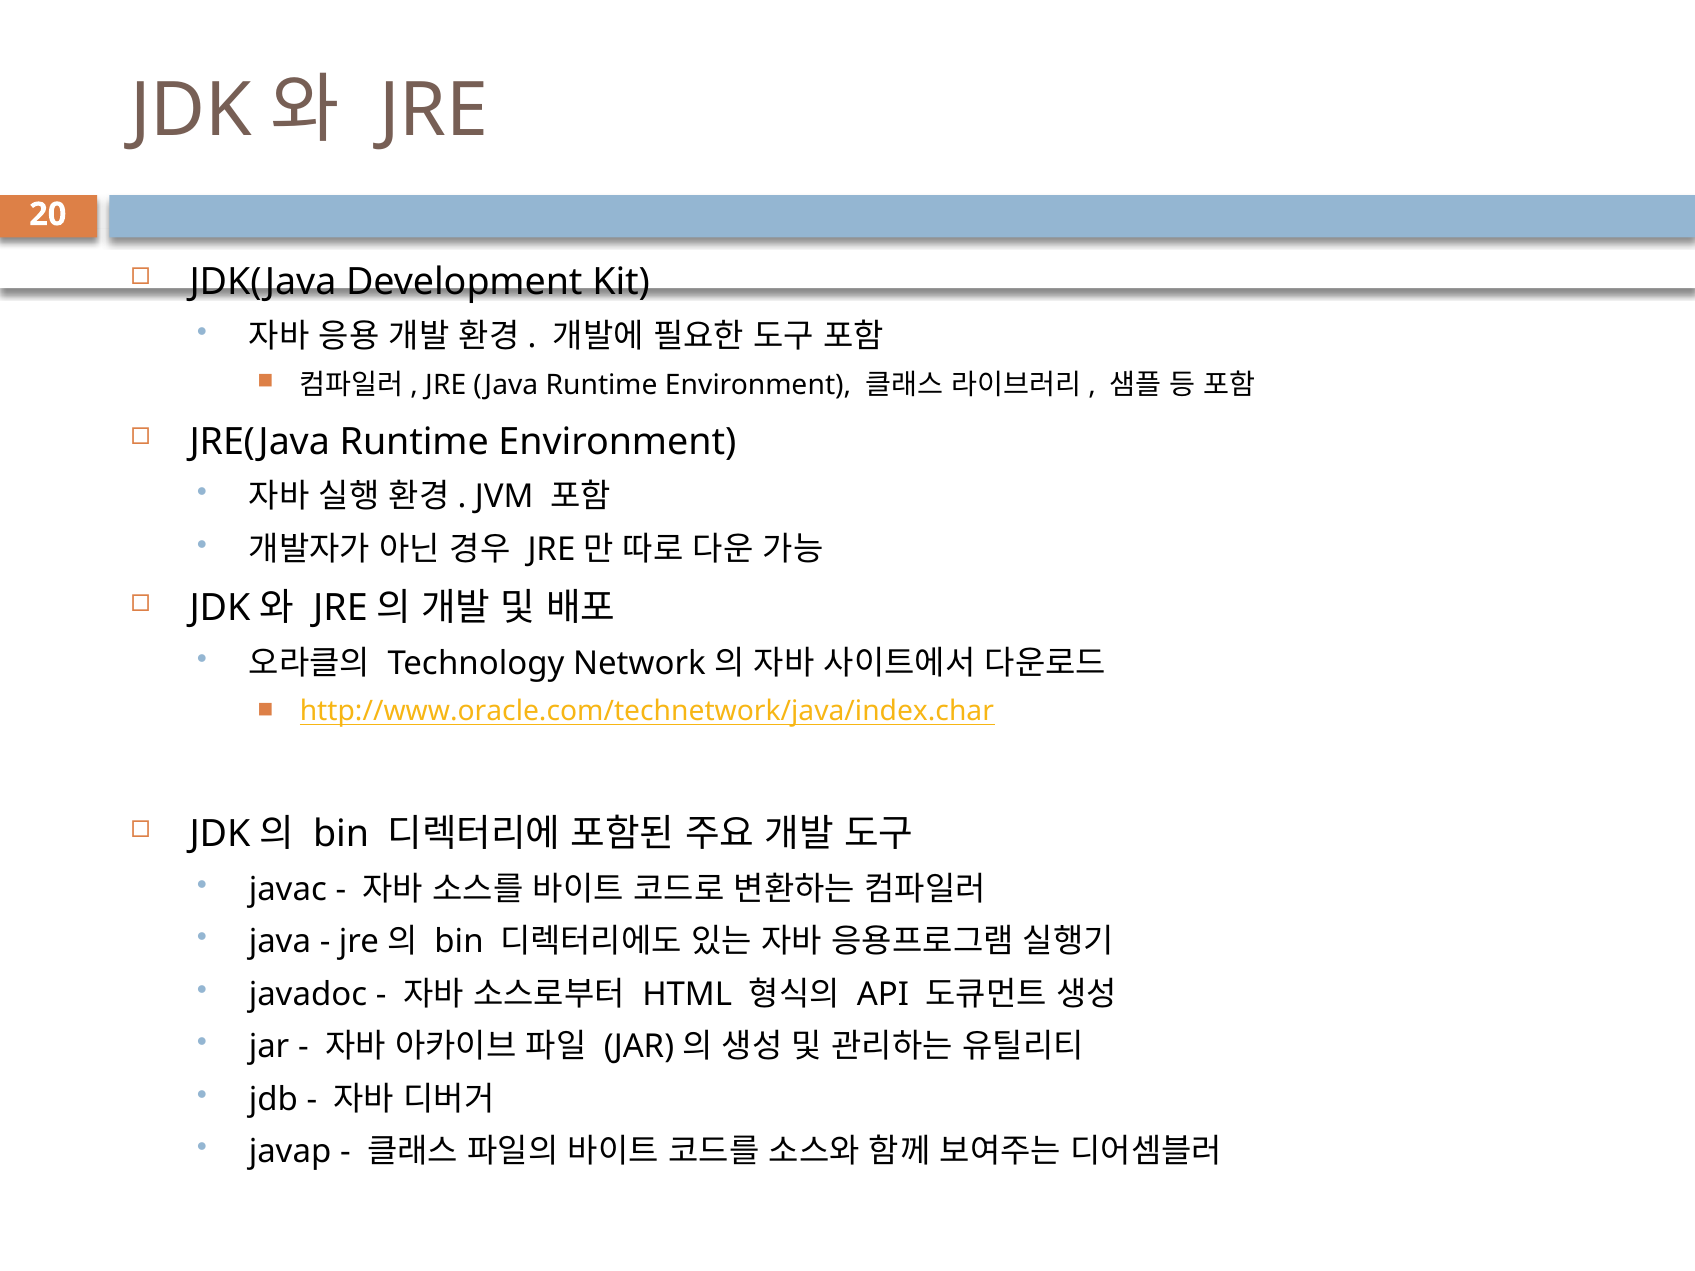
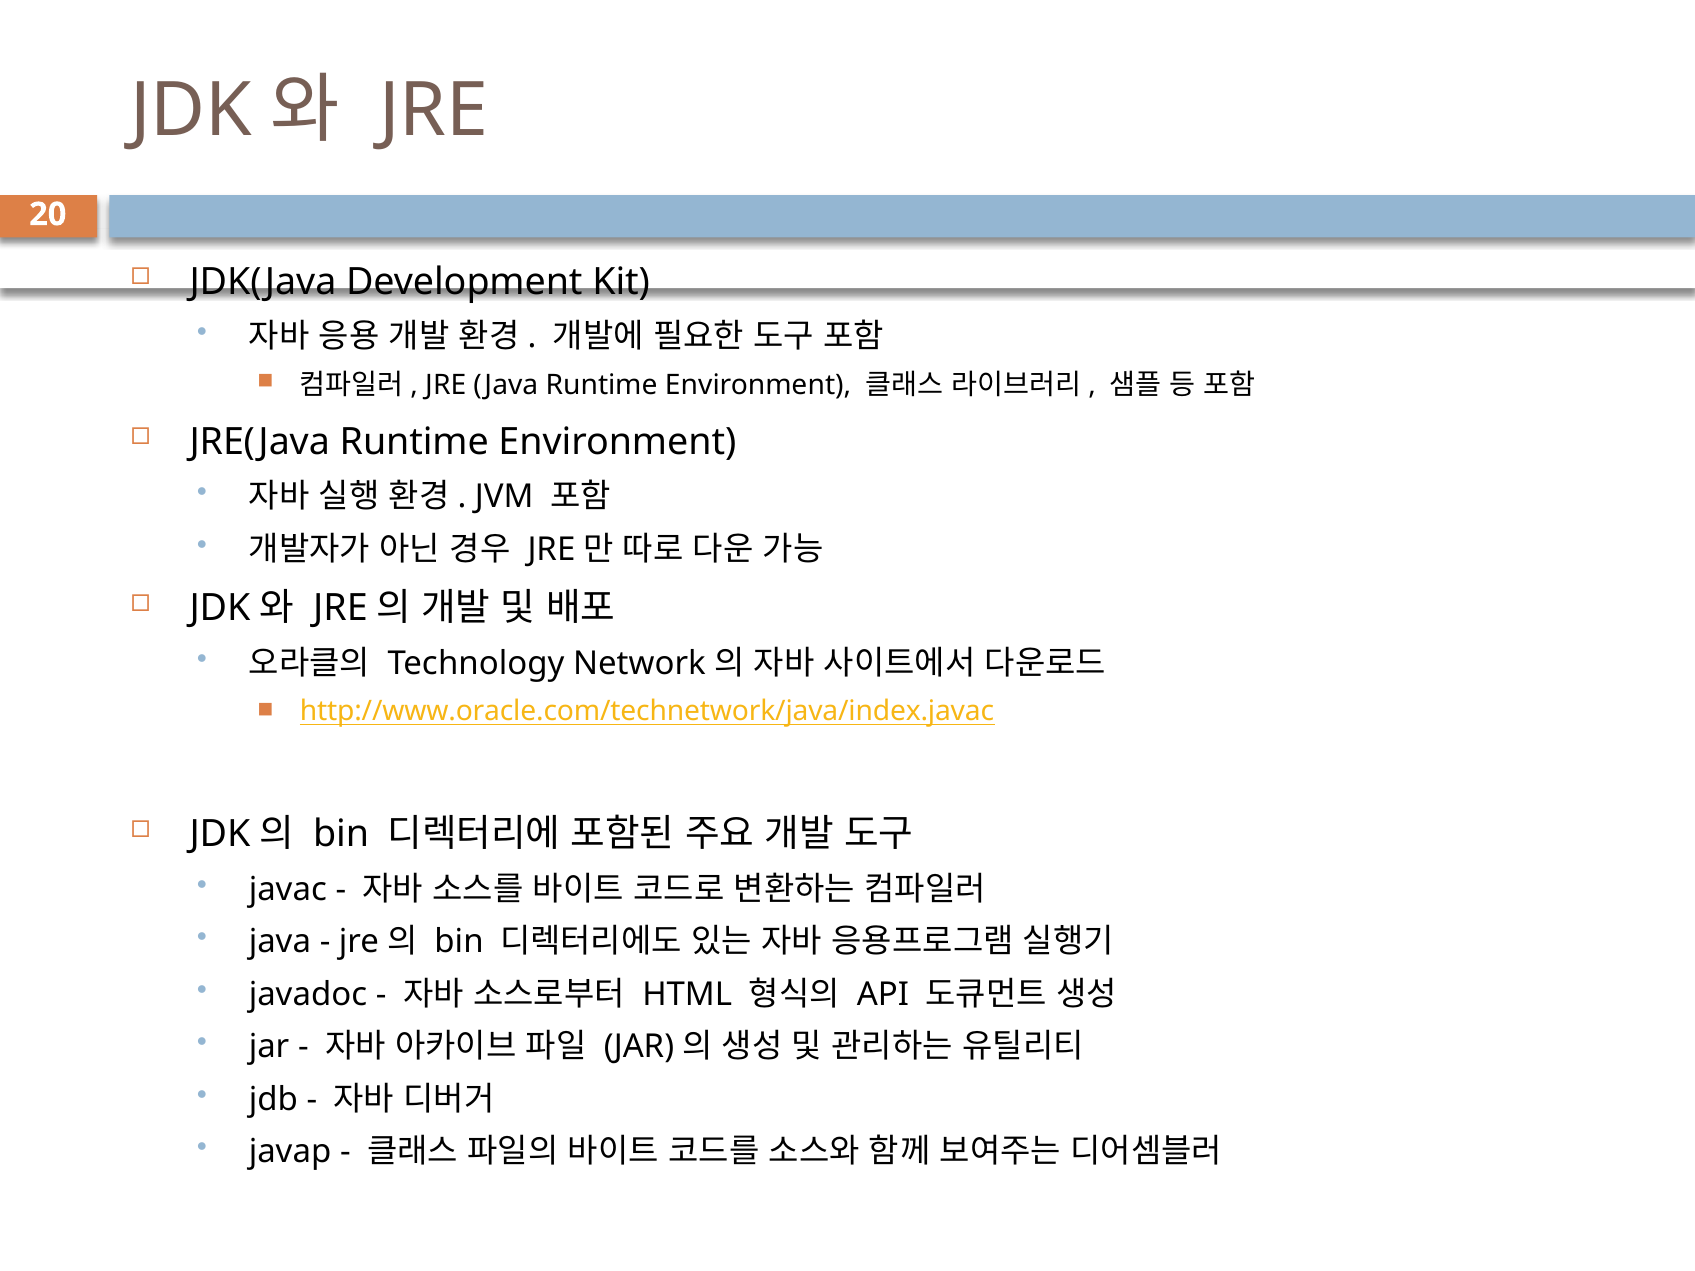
http://www.oracle.com/technetwork/java/index.char: http://www.oracle.com/technetwork/java/index.char -> http://www.oracle.com/technetwork/java/index.javac
